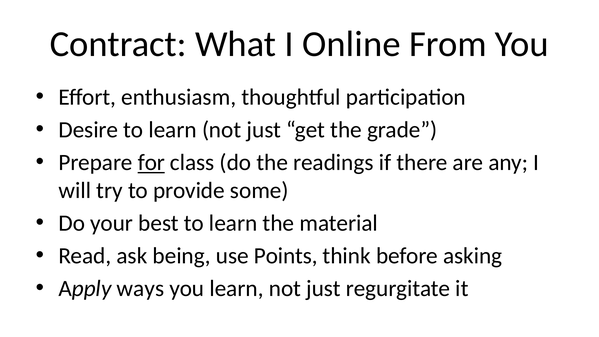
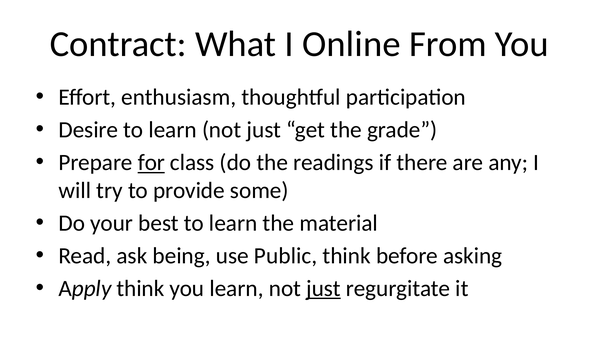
Points: Points -> Public
Apply ways: ways -> think
just at (324, 288) underline: none -> present
